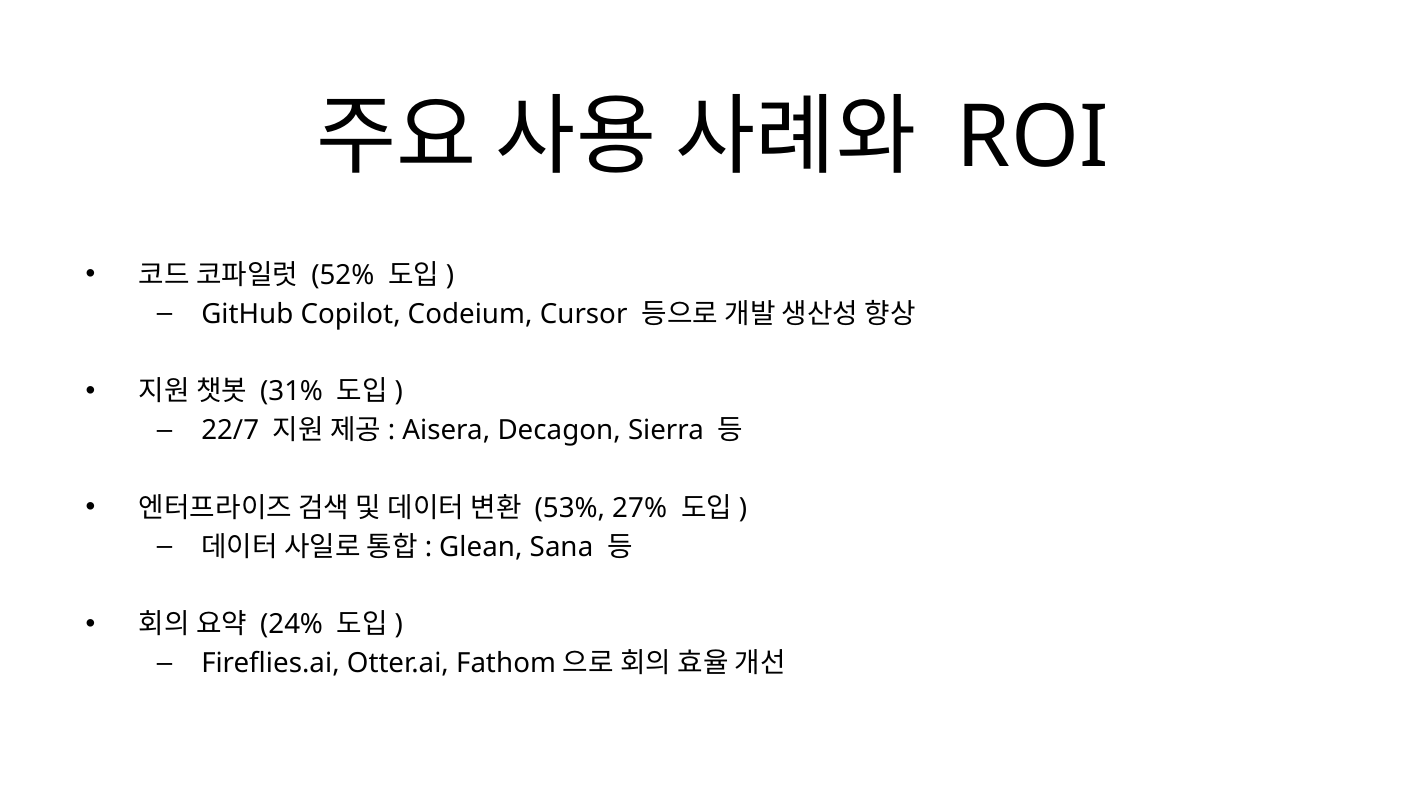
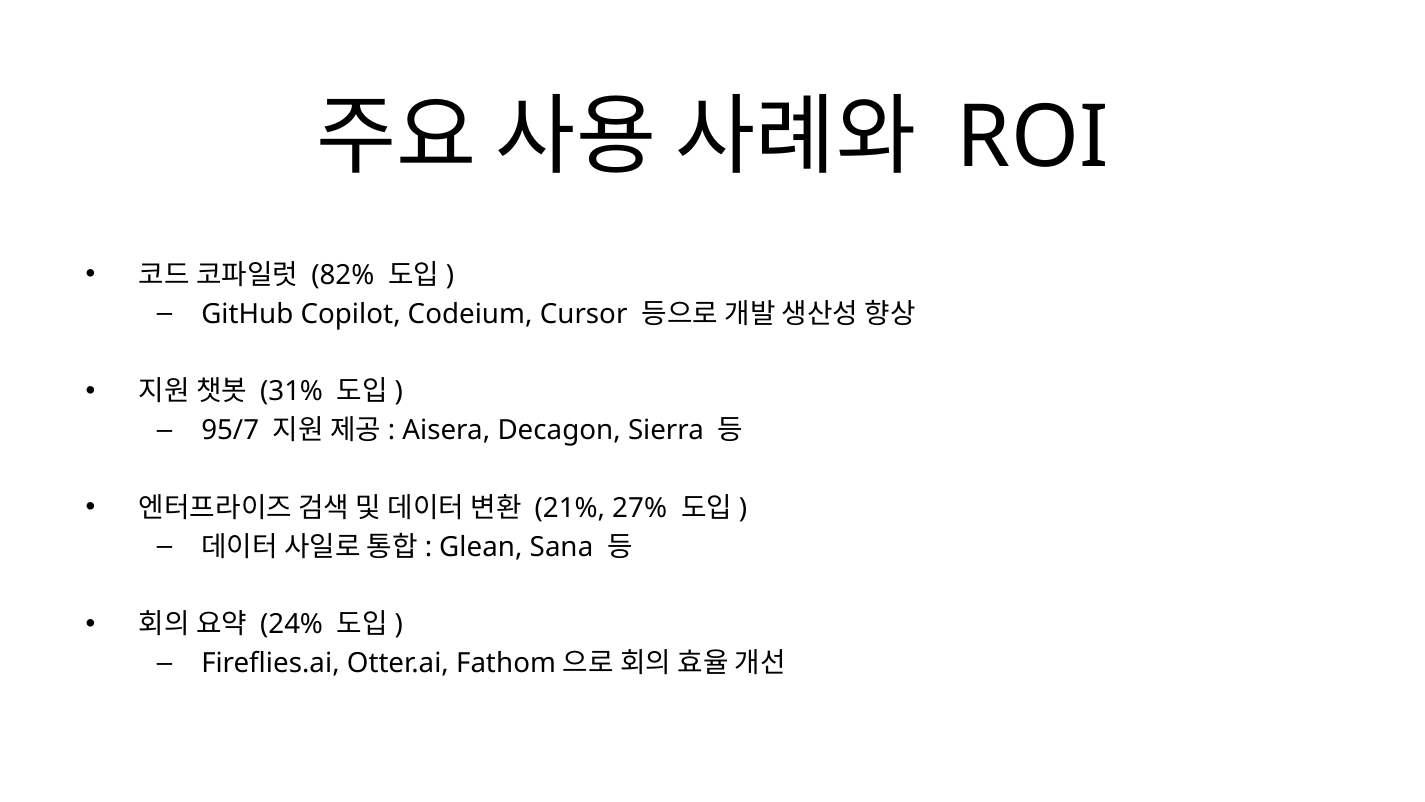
52%: 52% -> 82%
22/7: 22/7 -> 95/7
53%: 53% -> 21%
